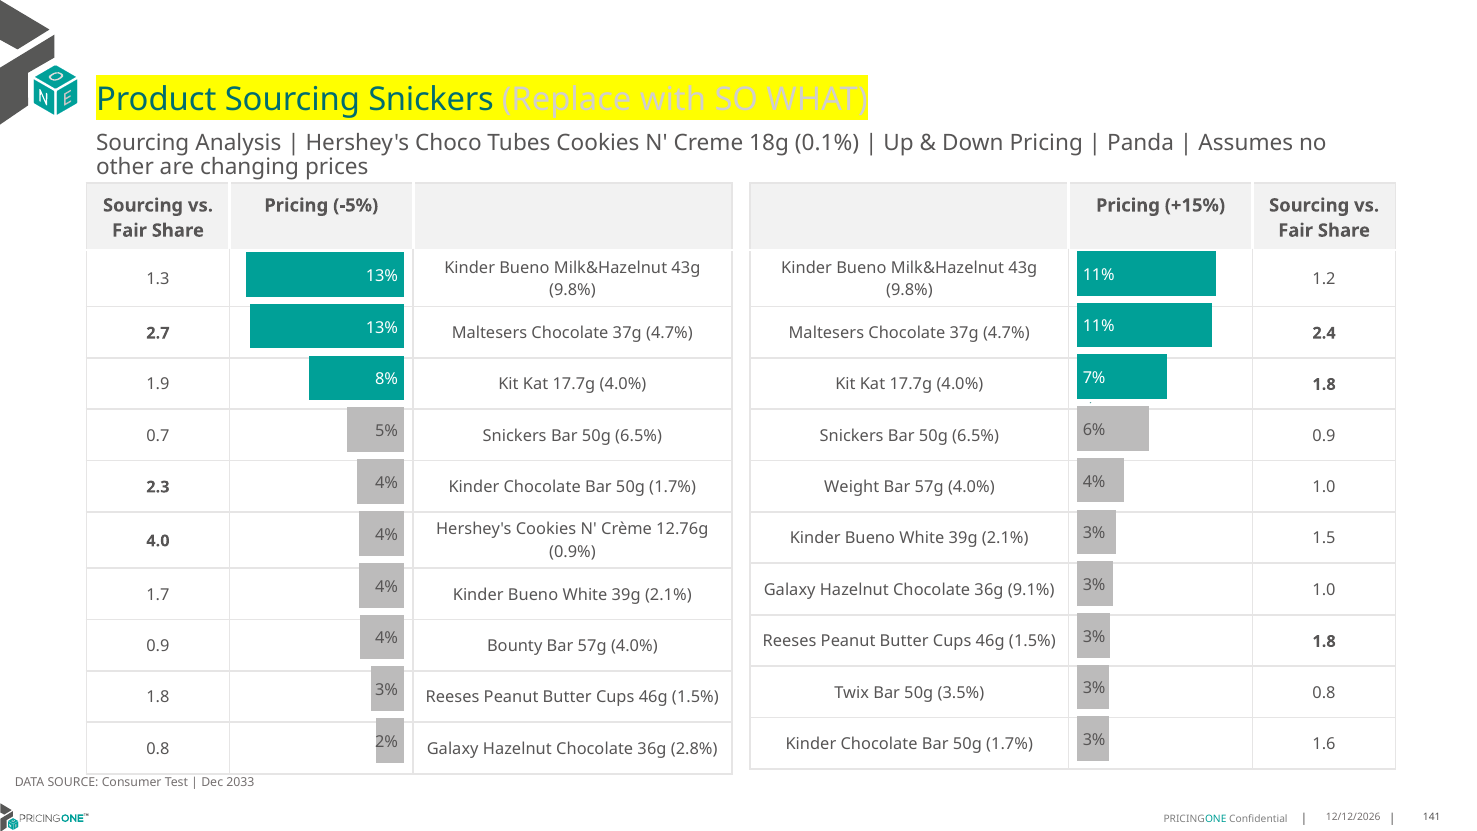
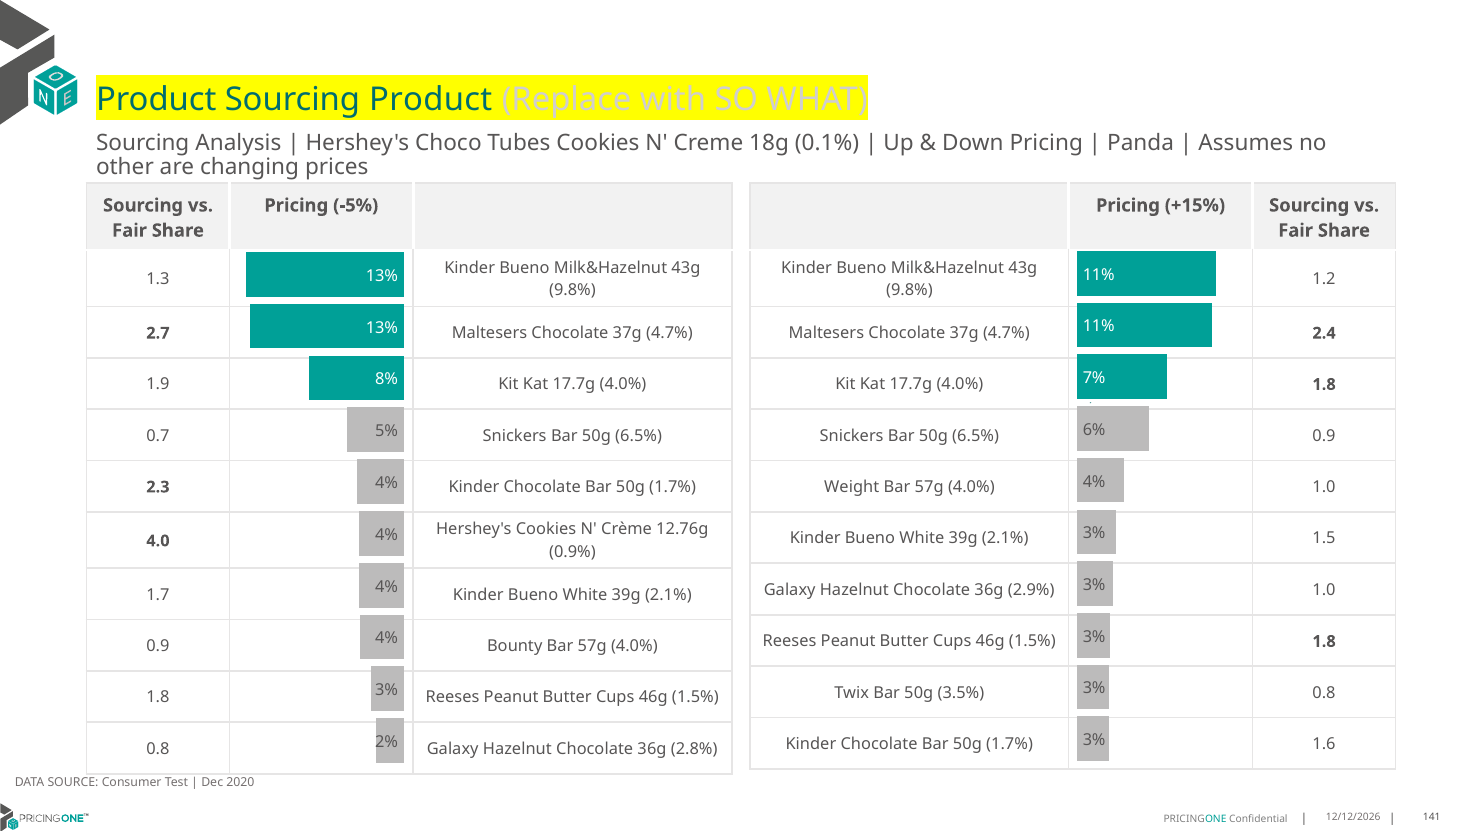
Sourcing Snickers: Snickers -> Product
9.1%: 9.1% -> 2.9%
2033: 2033 -> 2020
